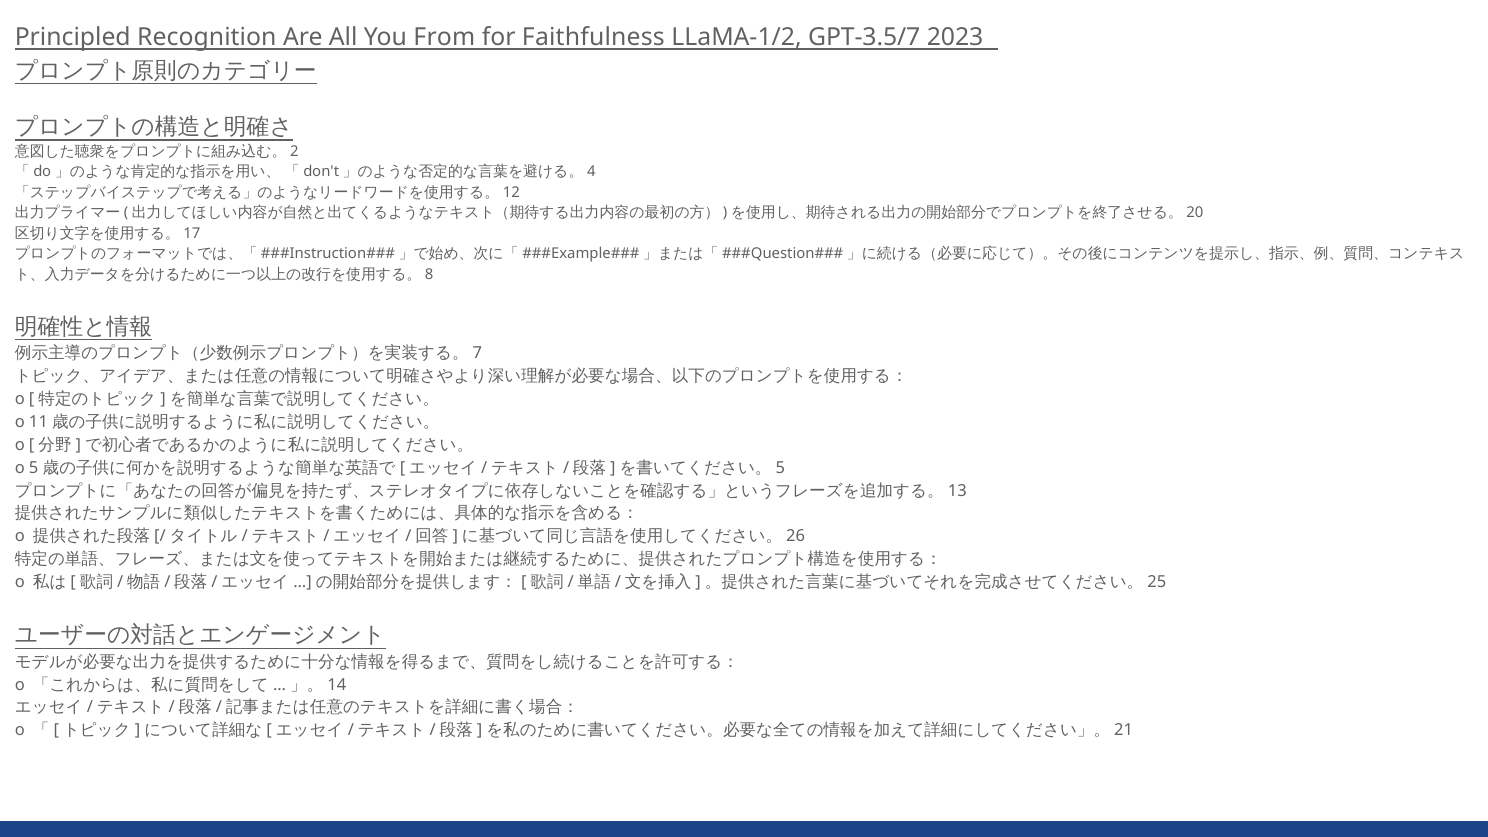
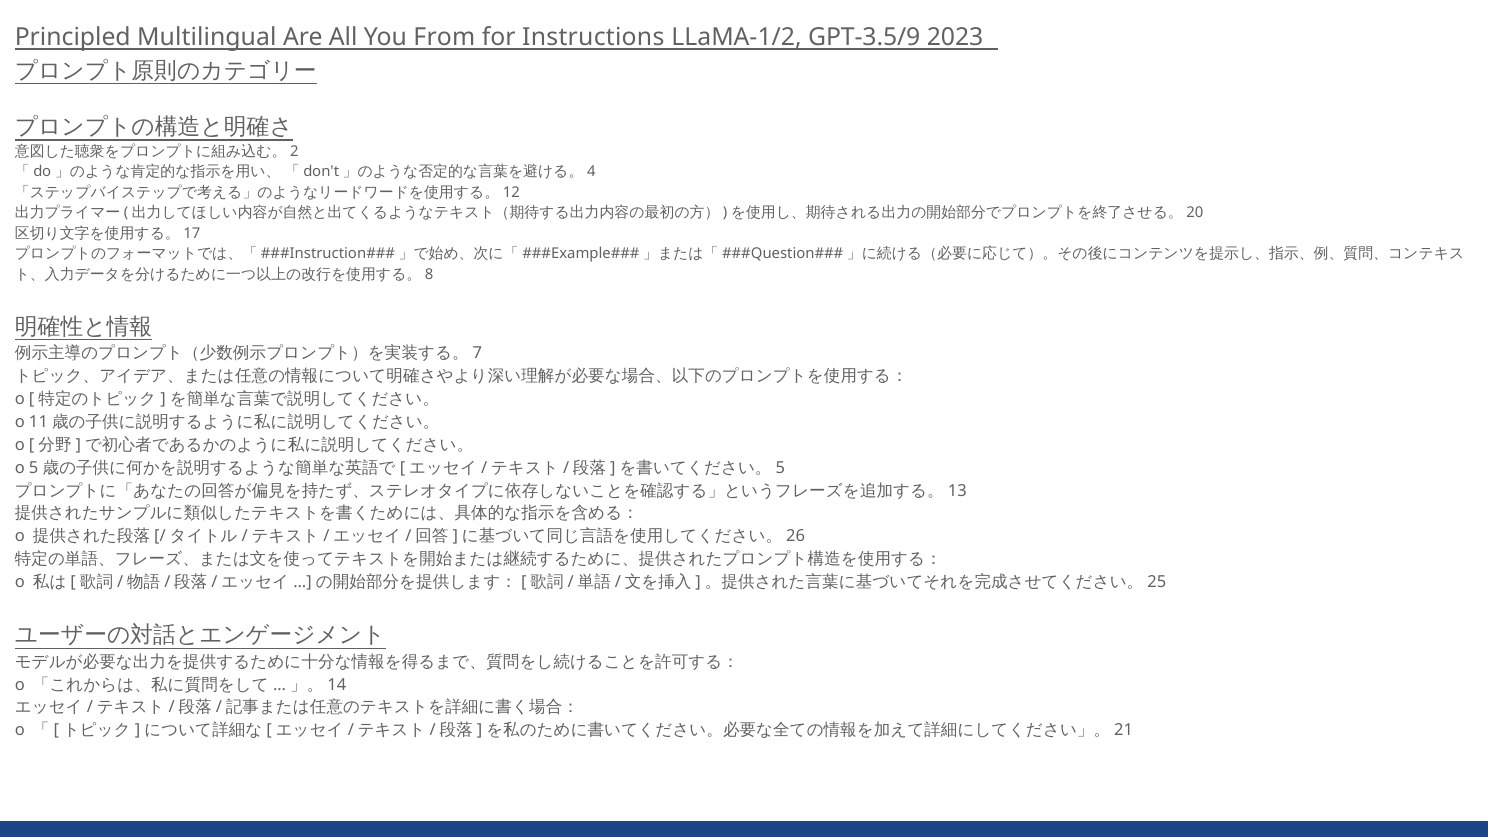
Recognition: Recognition -> Multilingual
Faithfulness: Faithfulness -> Instructions
GPT-3.5/7: GPT-3.5/7 -> GPT-3.5/9
